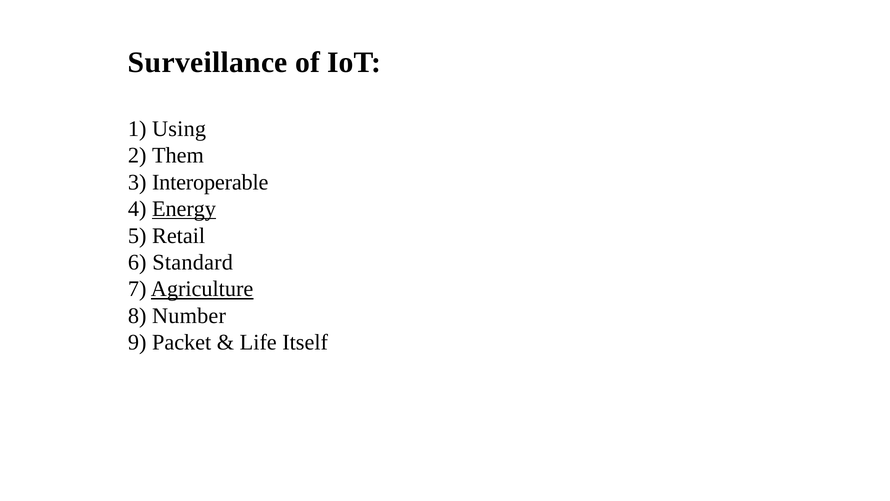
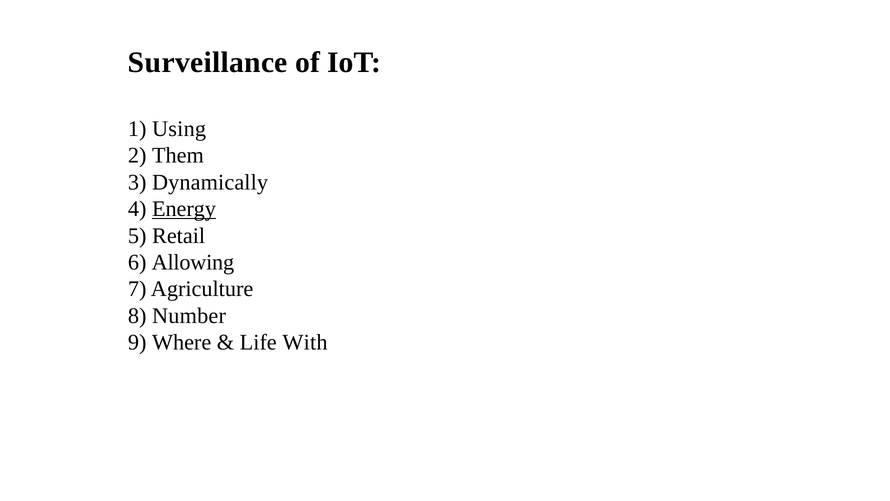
Interoperable: Interoperable -> Dynamically
Standard: Standard -> Allowing
Agriculture underline: present -> none
Packet: Packet -> Where
Itself: Itself -> With
